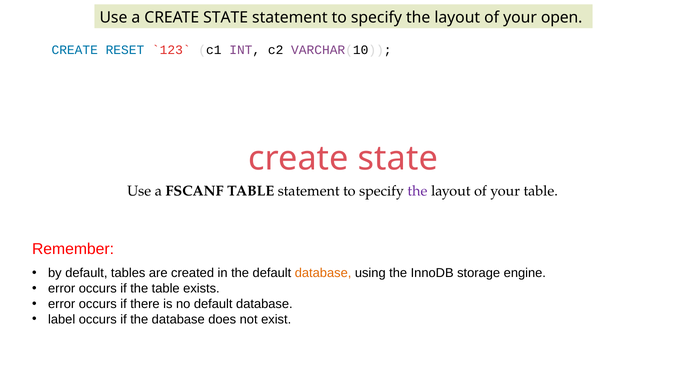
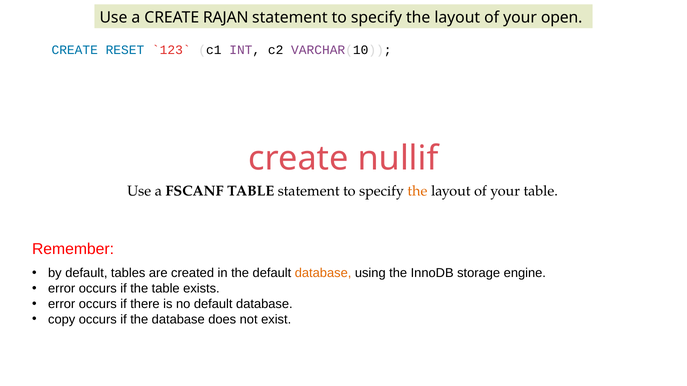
a CREATE STATE: STATE -> RAJAN
state at (398, 159): state -> nullif
the at (417, 191) colour: purple -> orange
label: label -> copy
